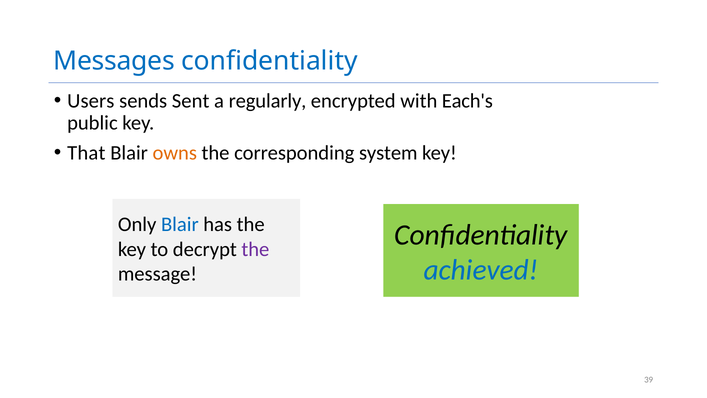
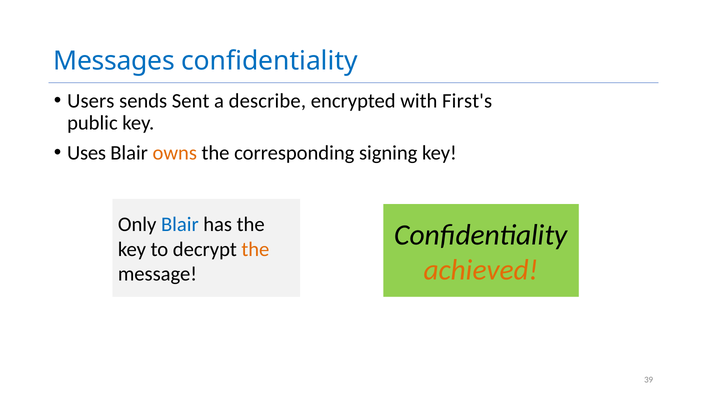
regularly: regularly -> describe
Each's: Each's -> First's
That: That -> Uses
system: system -> signing
the at (255, 249) colour: purple -> orange
achieved colour: blue -> orange
